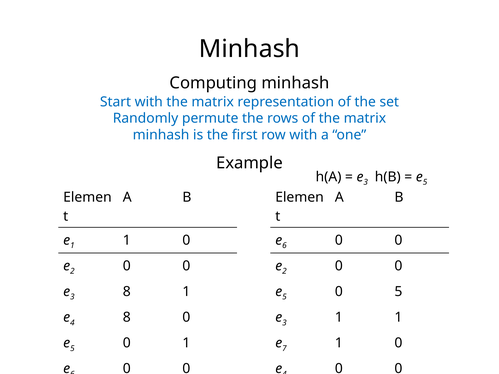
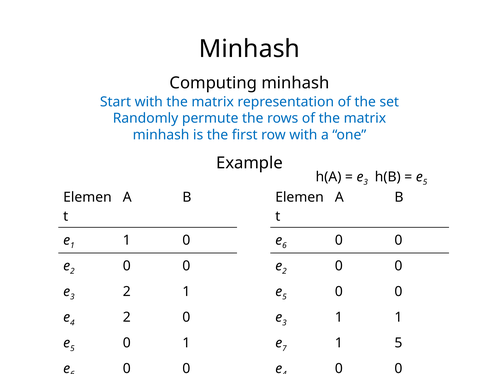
8 at (127, 292): 8 -> 2
5 at (398, 292): 5 -> 0
8 at (127, 318): 8 -> 2
0 at (398, 343): 0 -> 5
